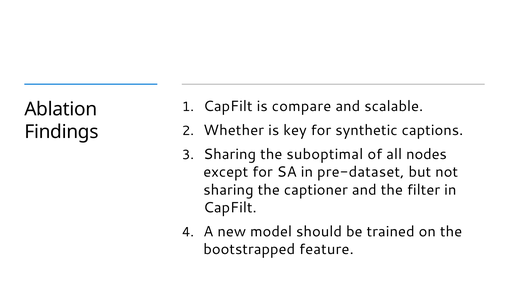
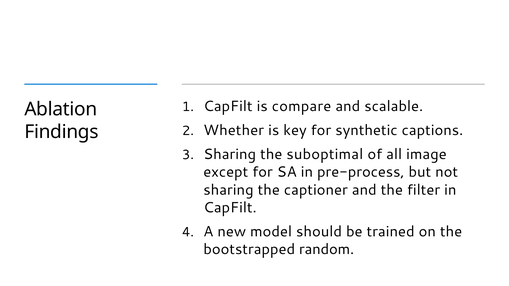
nodes: nodes -> image
pre-dataset: pre-dataset -> pre-process
feature: feature -> random
